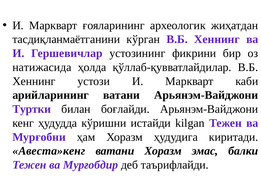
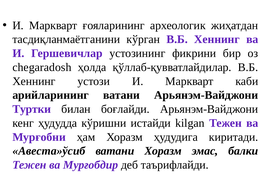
натижасида: натижасида -> chegaradosh
Авеста»кенг: Авеста»кенг -> Авеста»ўсиб
